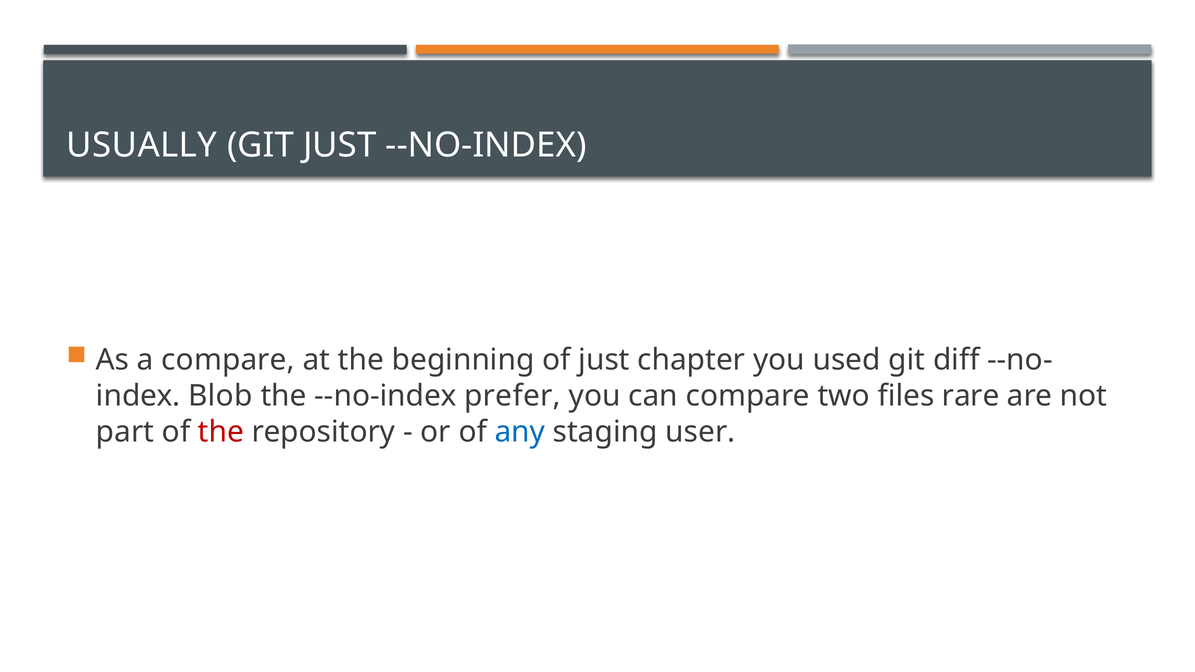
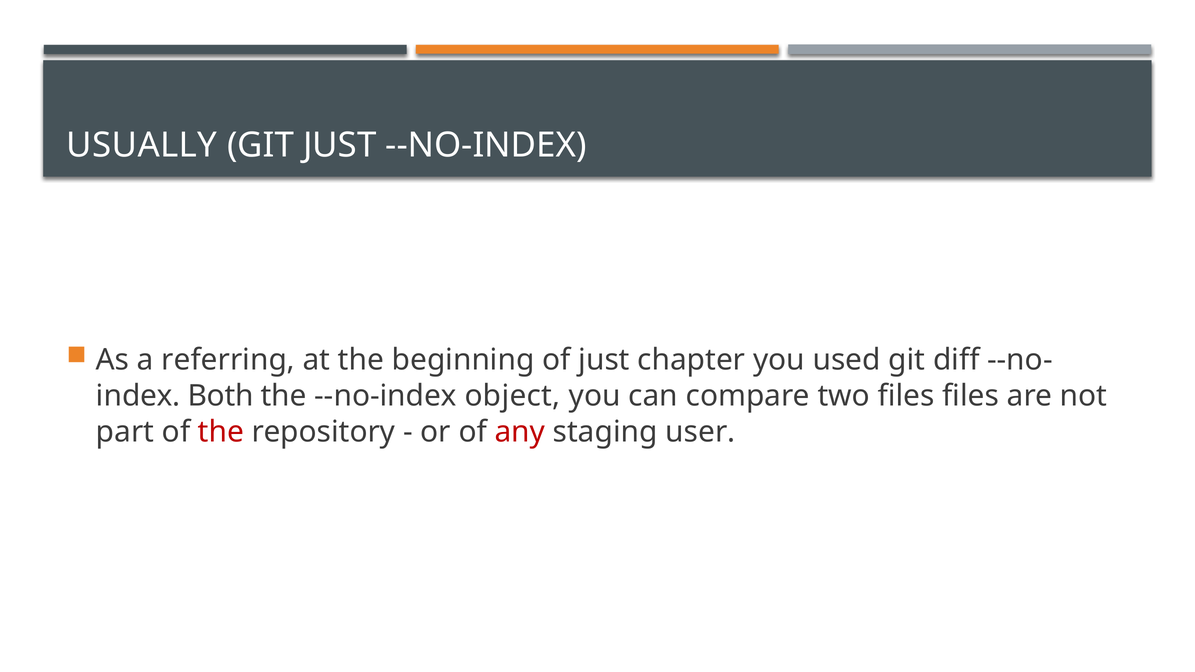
a compare: compare -> referring
Blob: Blob -> Both
prefer: prefer -> object
files rare: rare -> files
any colour: blue -> red
